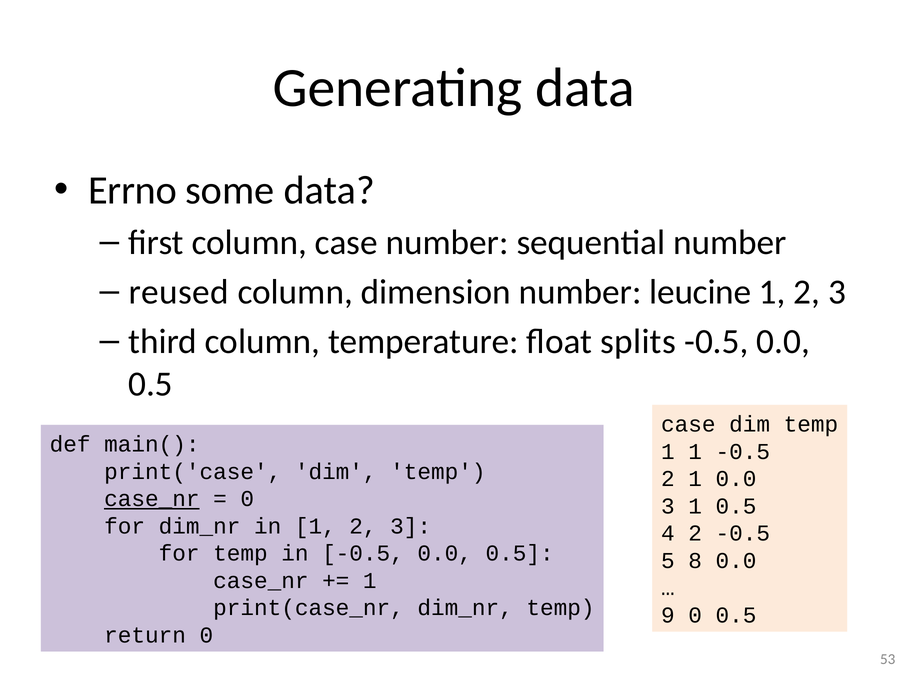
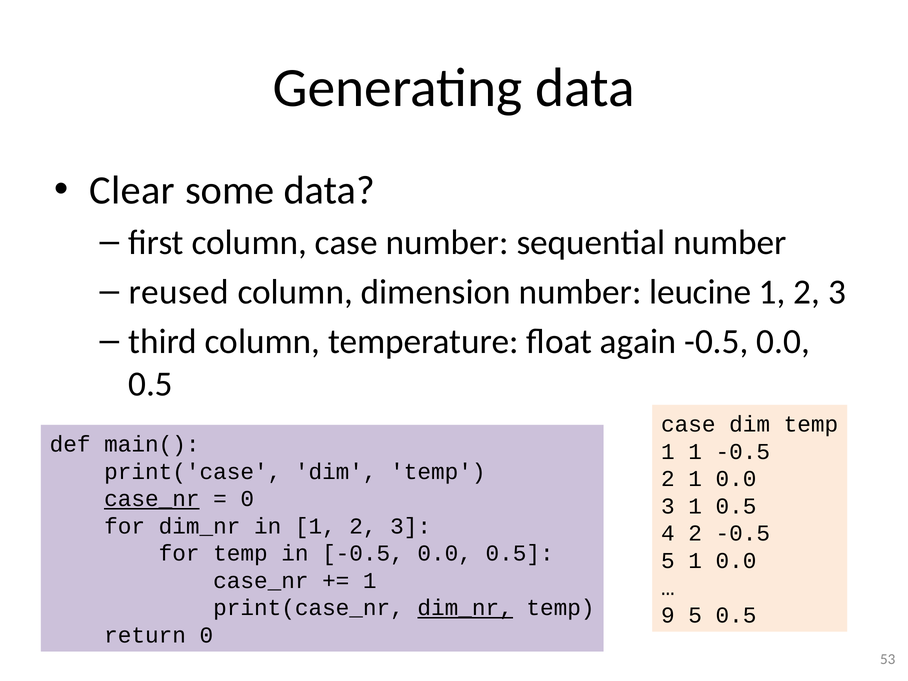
Errno: Errno -> Clear
splits: splits -> again
5 8: 8 -> 1
dim_nr at (465, 608) underline: none -> present
9 0: 0 -> 5
